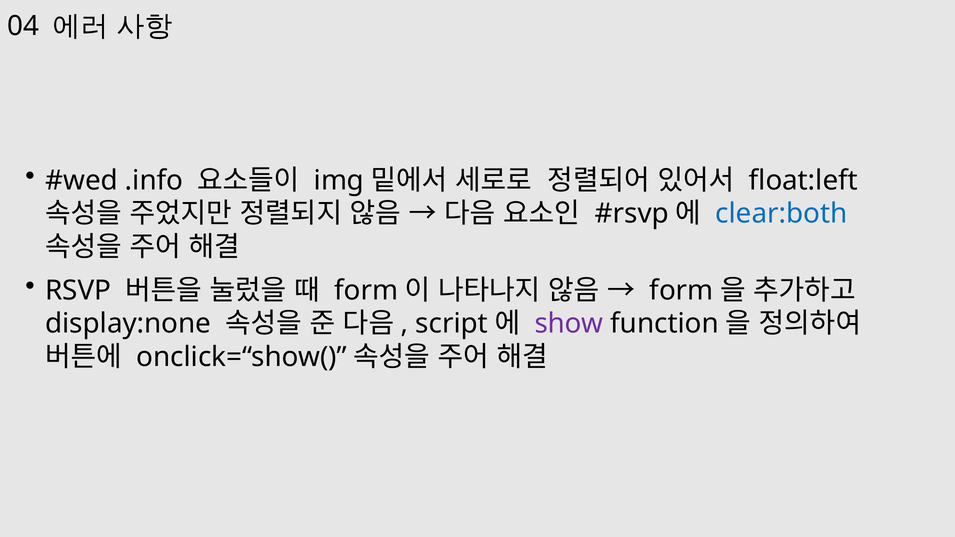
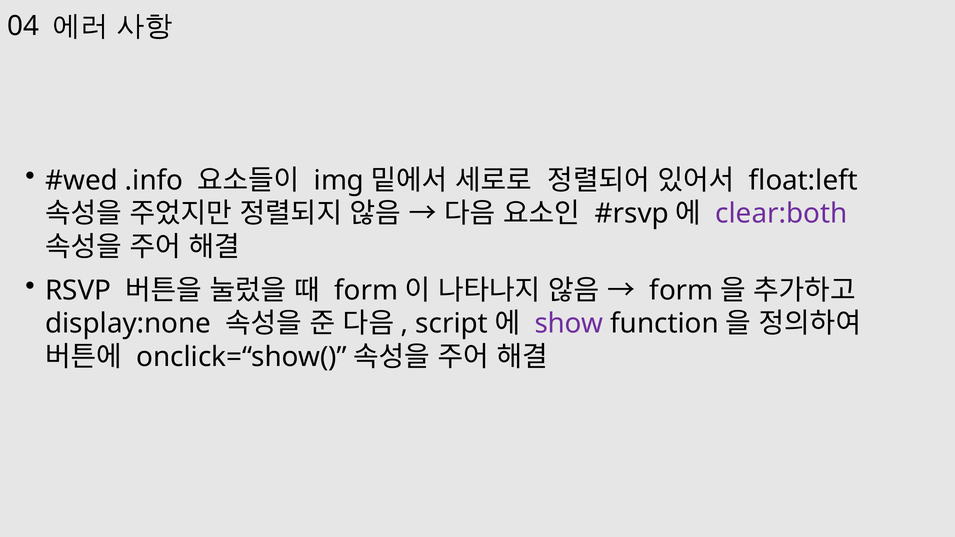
clear:both colour: blue -> purple
